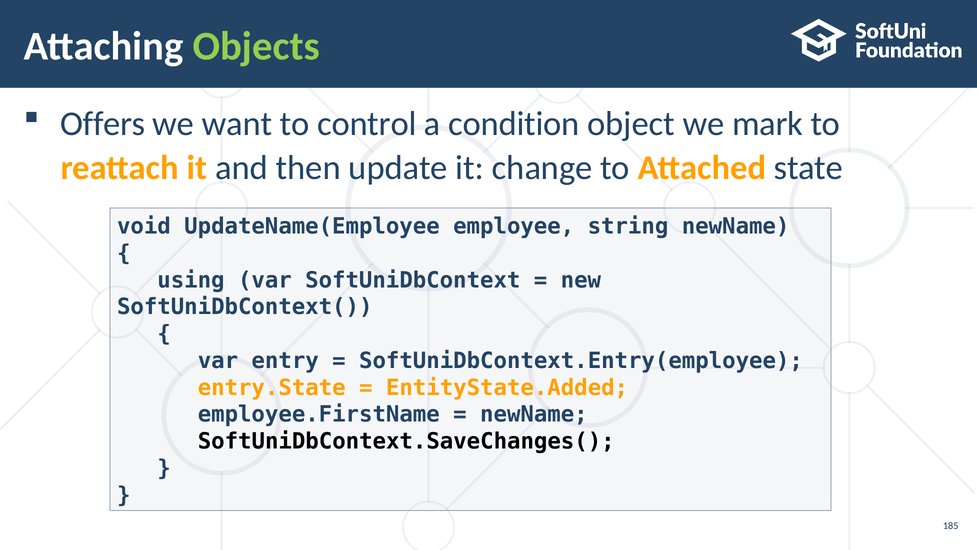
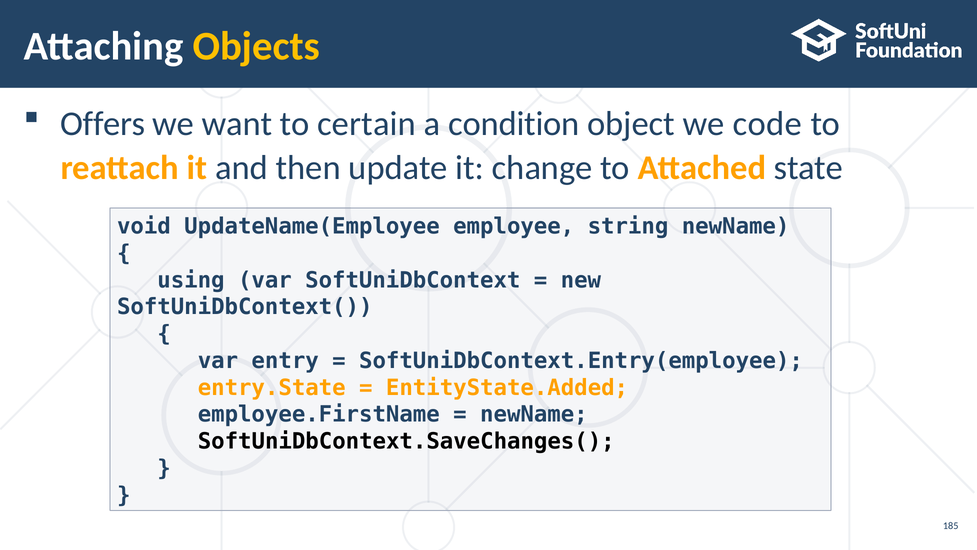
Objects colour: light green -> yellow
control: control -> certain
mark: mark -> code
